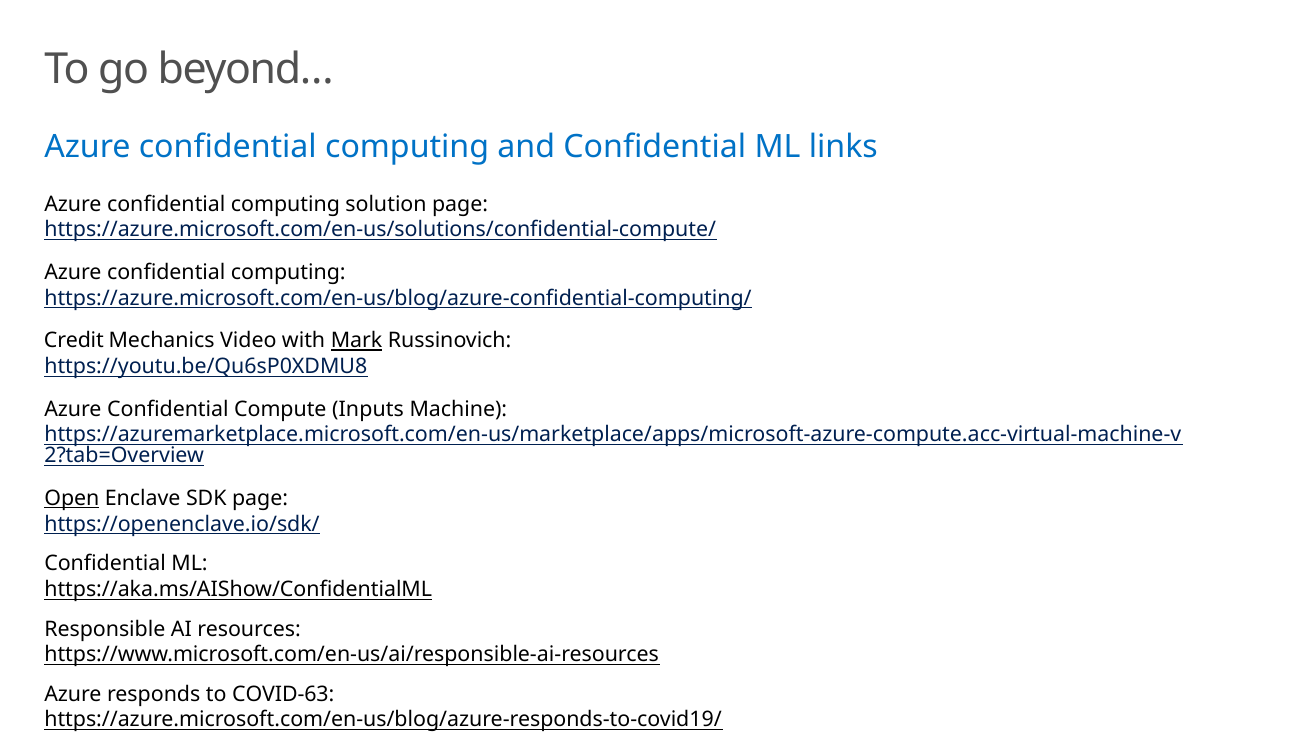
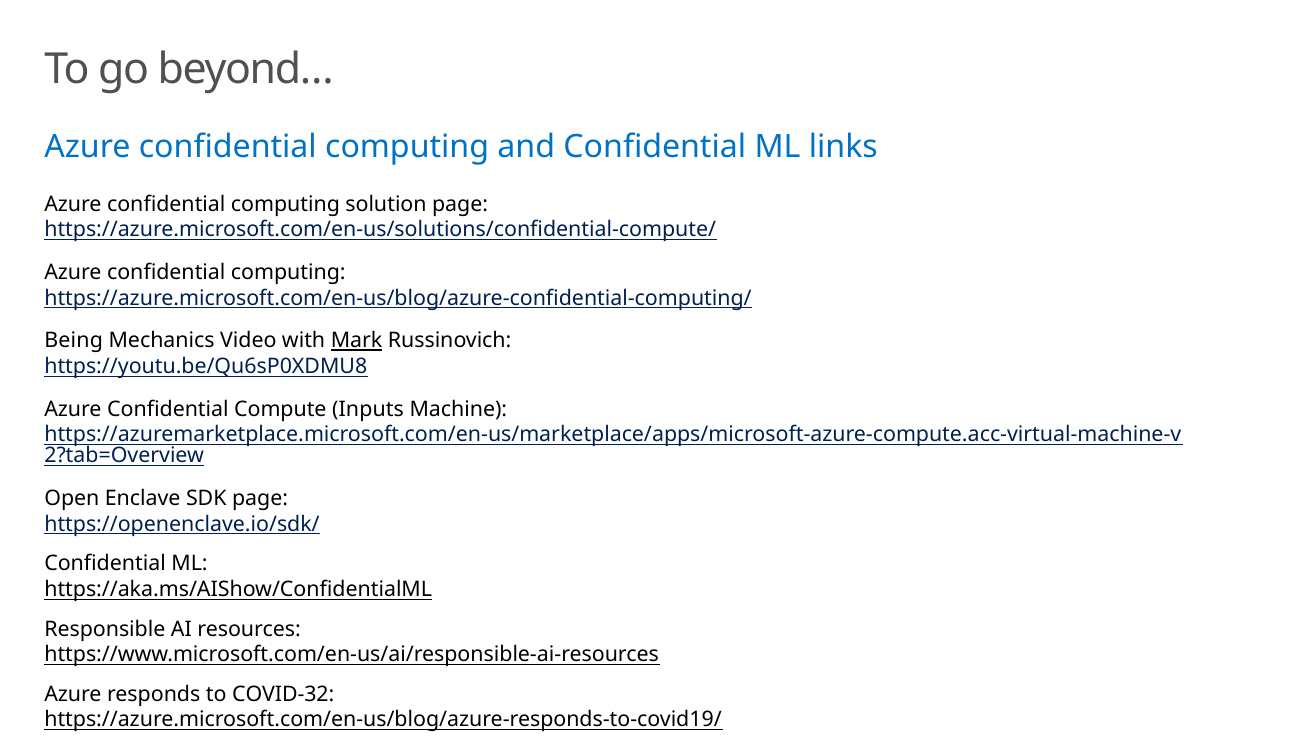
Credit: Credit -> Being
Open underline: present -> none
COVID-63: COVID-63 -> COVID-32
